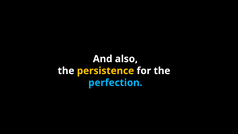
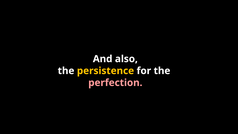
perfection colour: light blue -> pink
